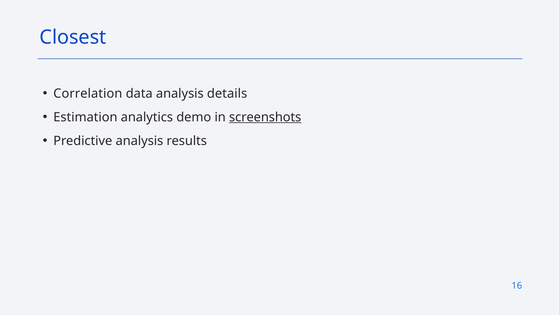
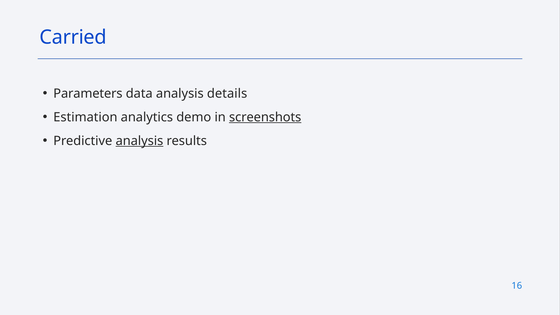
Closest: Closest -> Carried
Correlation: Correlation -> Parameters
analysis at (139, 141) underline: none -> present
